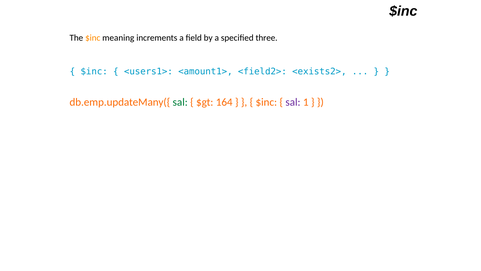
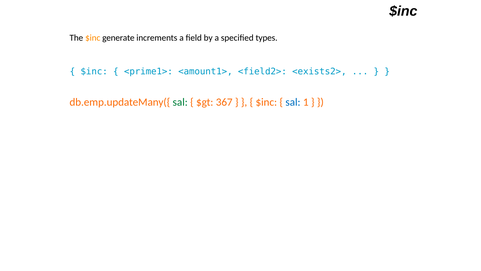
meaning: meaning -> generate
three: three -> types
<users1>: <users1> -> <prime1>
164: 164 -> 367
sal at (293, 102) colour: purple -> blue
